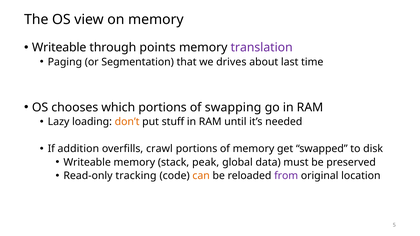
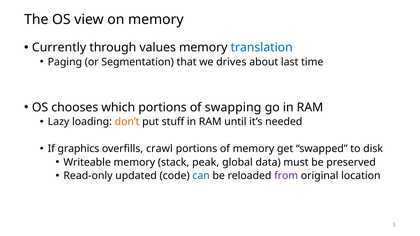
Writeable at (59, 47): Writeable -> Currently
points: points -> values
translation colour: purple -> blue
addition: addition -> graphics
tracking: tracking -> updated
can colour: orange -> blue
